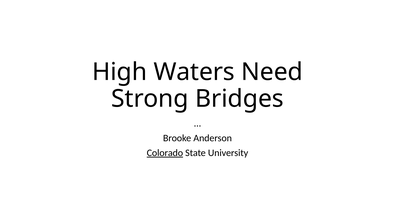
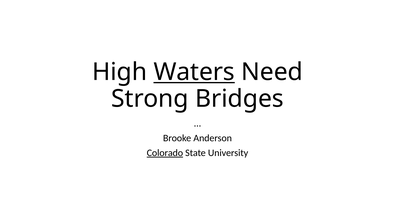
Waters underline: none -> present
